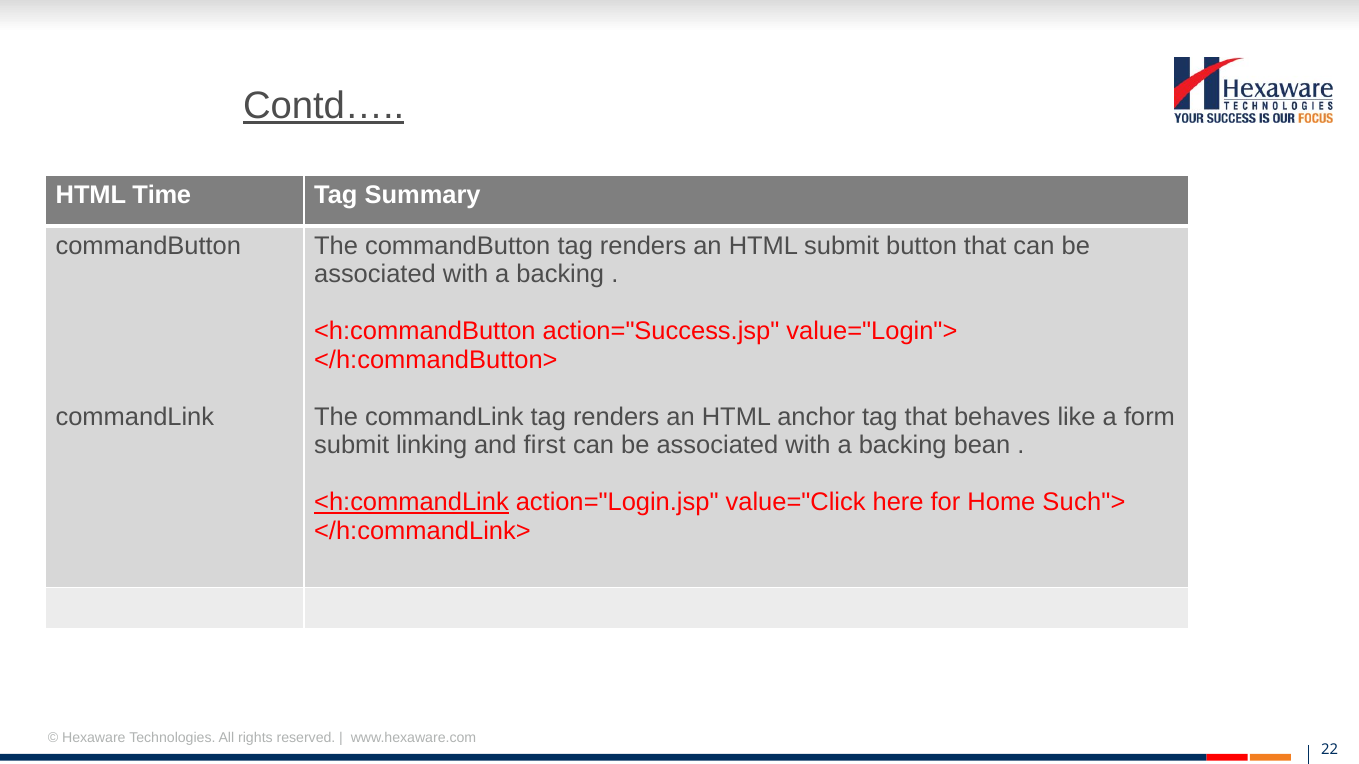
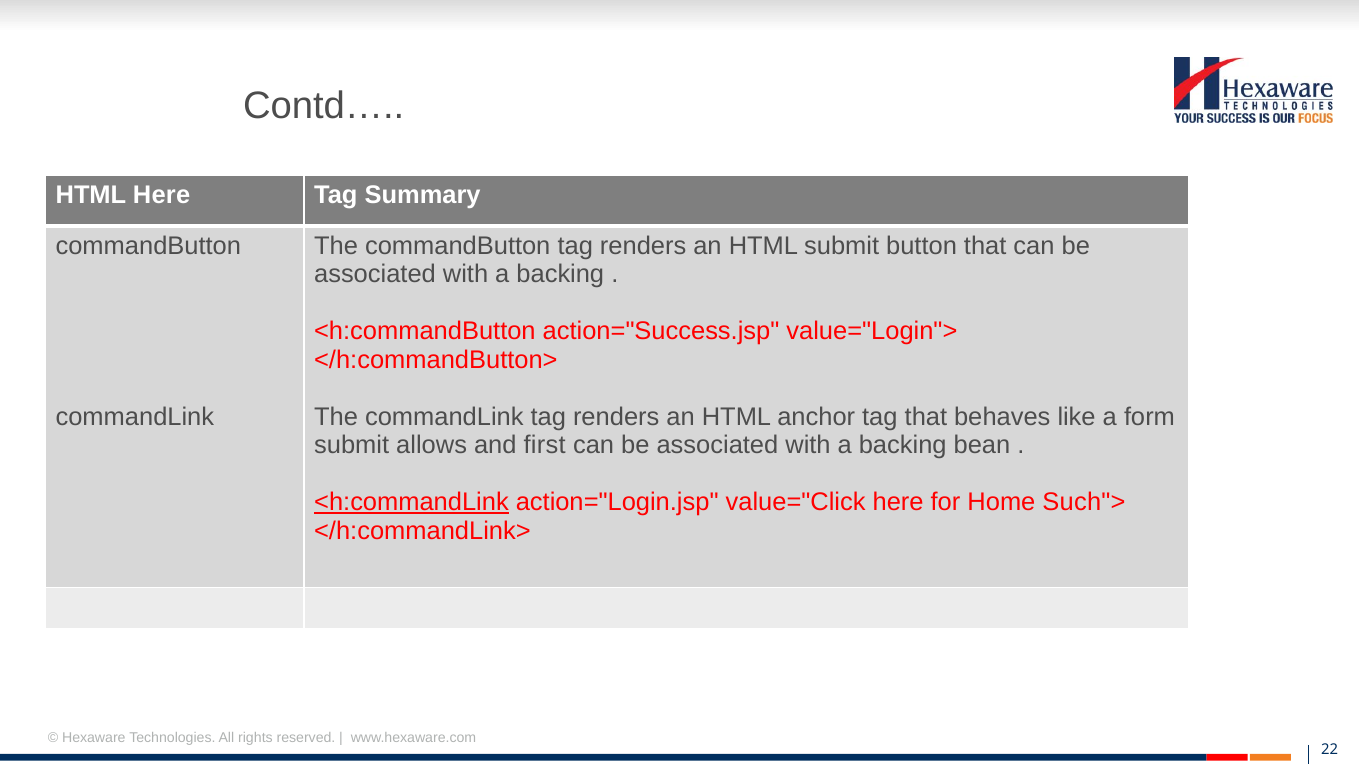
Contd… underline: present -> none
HTML Time: Time -> Here
linking: linking -> allows
